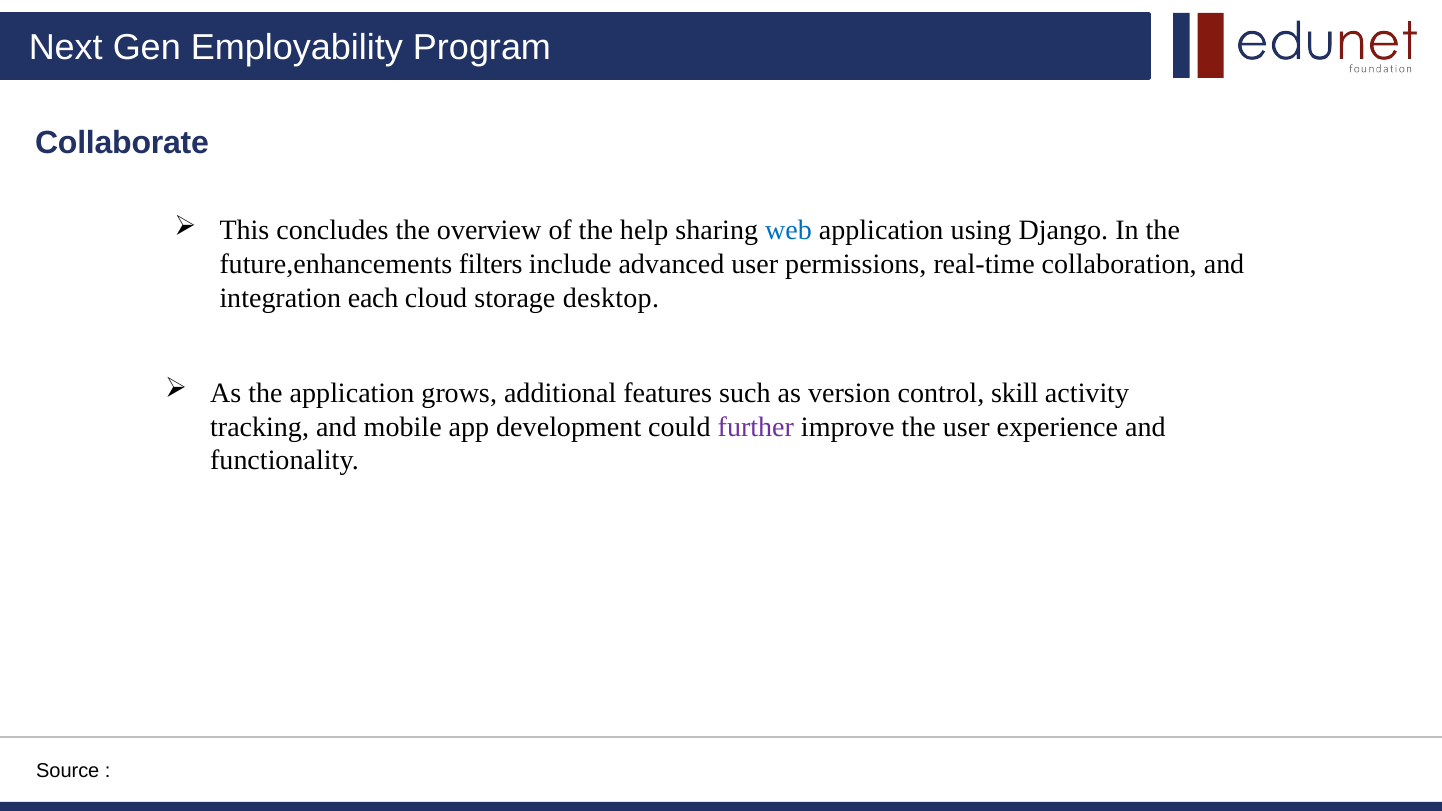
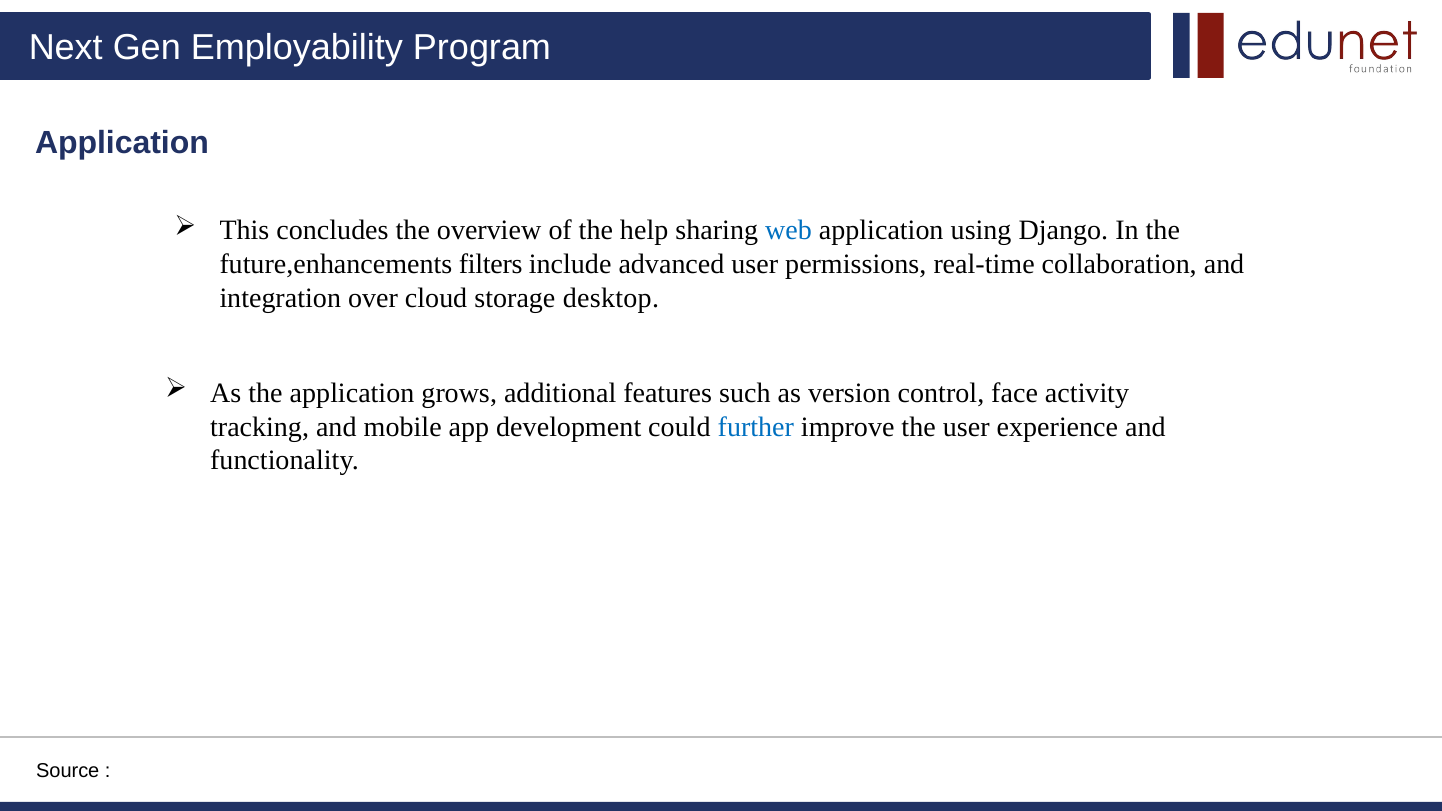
Collaborate at (122, 143): Collaborate -> Application
each: each -> over
skill: skill -> face
further colour: purple -> blue
